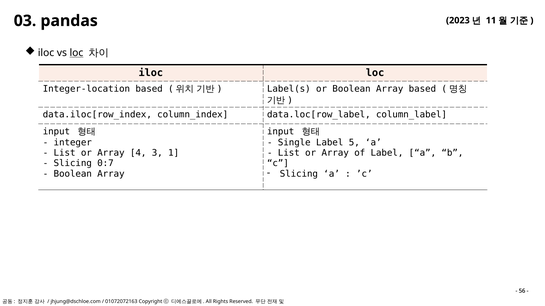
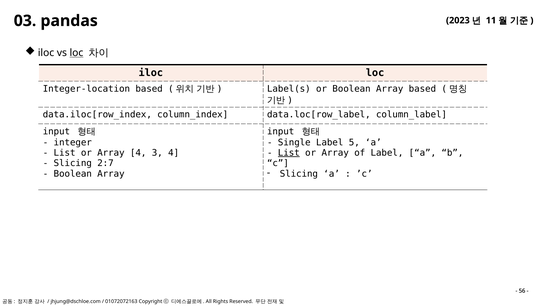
3 1: 1 -> 4
List at (289, 153) underline: none -> present
0:7: 0:7 -> 2:7
